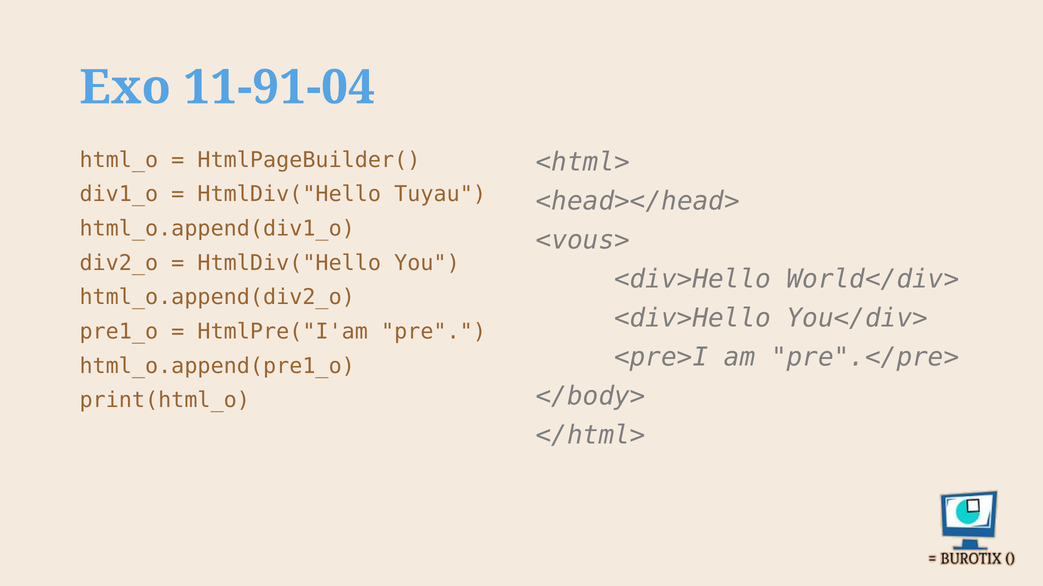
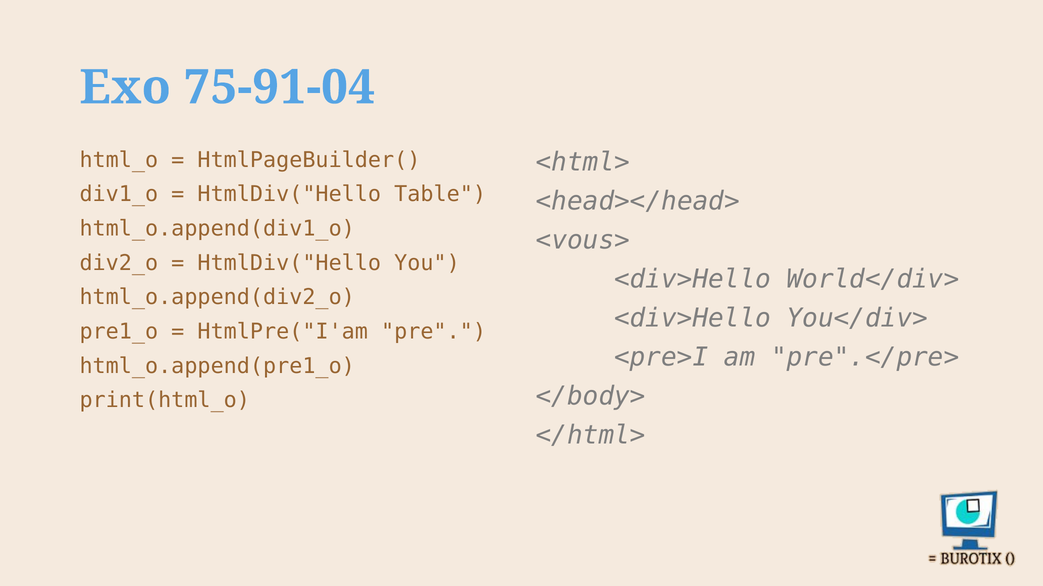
11-91-04: 11-91-04 -> 75-91-04
Tuyau: Tuyau -> Table
